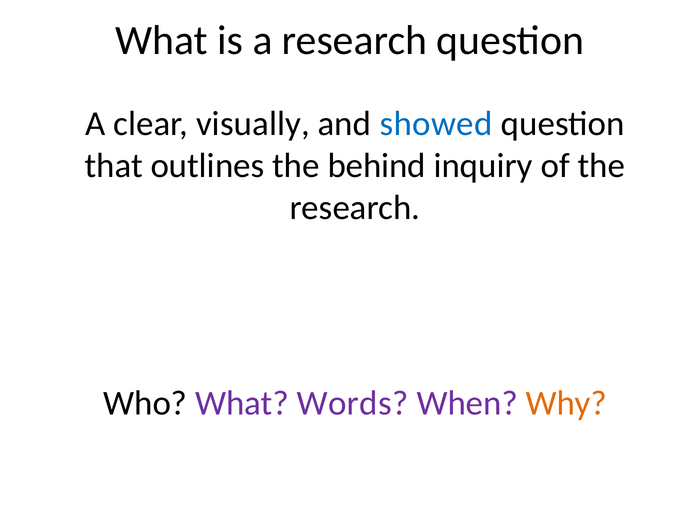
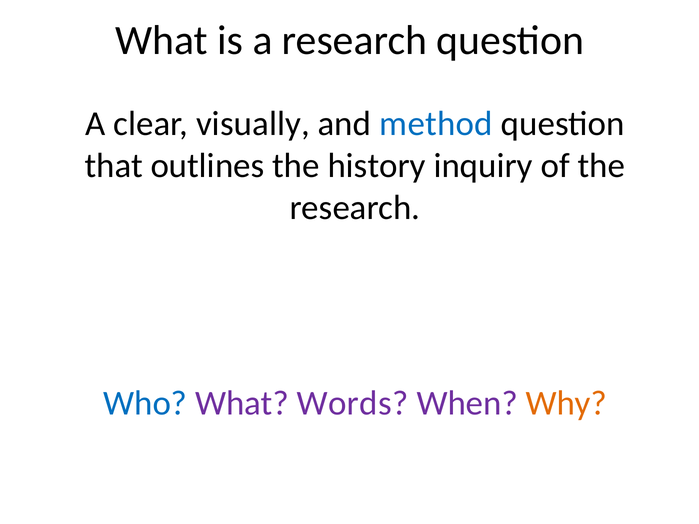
showed: showed -> method
behind: behind -> history
Who colour: black -> blue
